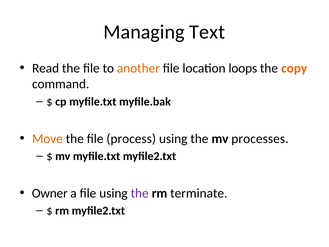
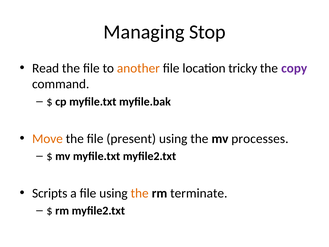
Text: Text -> Stop
loops: loops -> tricky
copy colour: orange -> purple
process: process -> present
Owner: Owner -> Scripts
the at (140, 193) colour: purple -> orange
